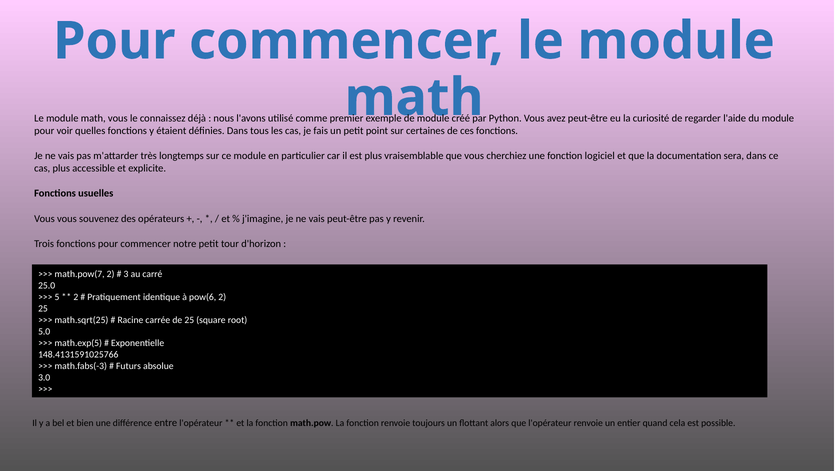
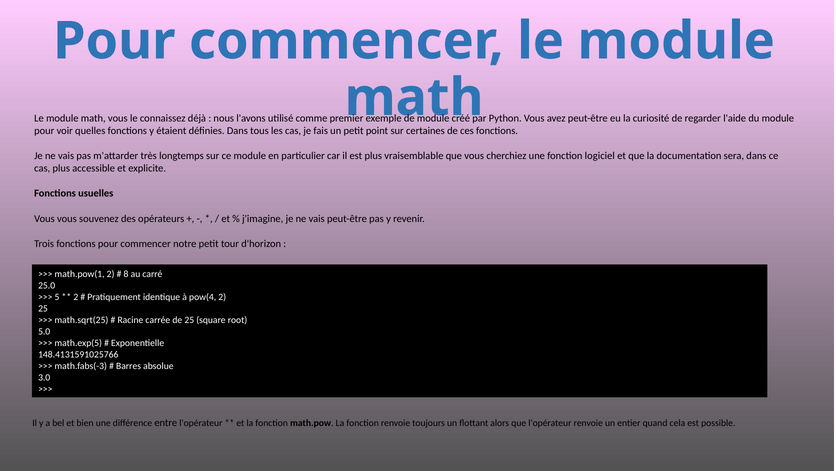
math.pow(7: math.pow(7 -> math.pow(1
3: 3 -> 8
pow(6: pow(6 -> pow(4
Futurs: Futurs -> Barres
